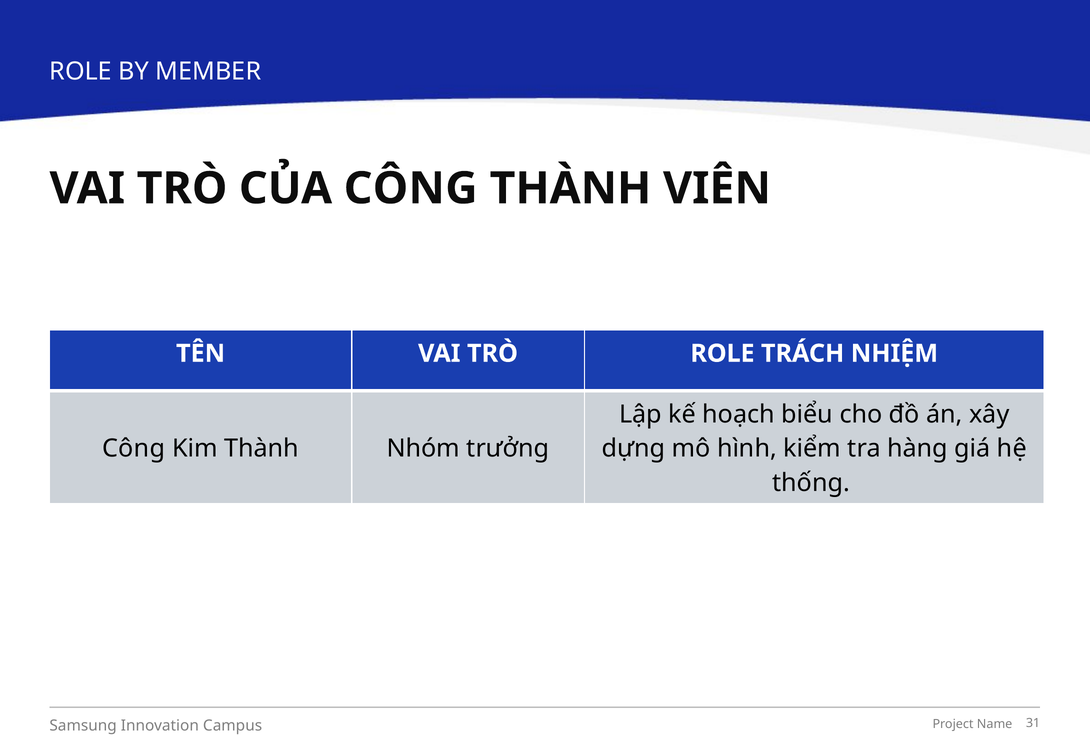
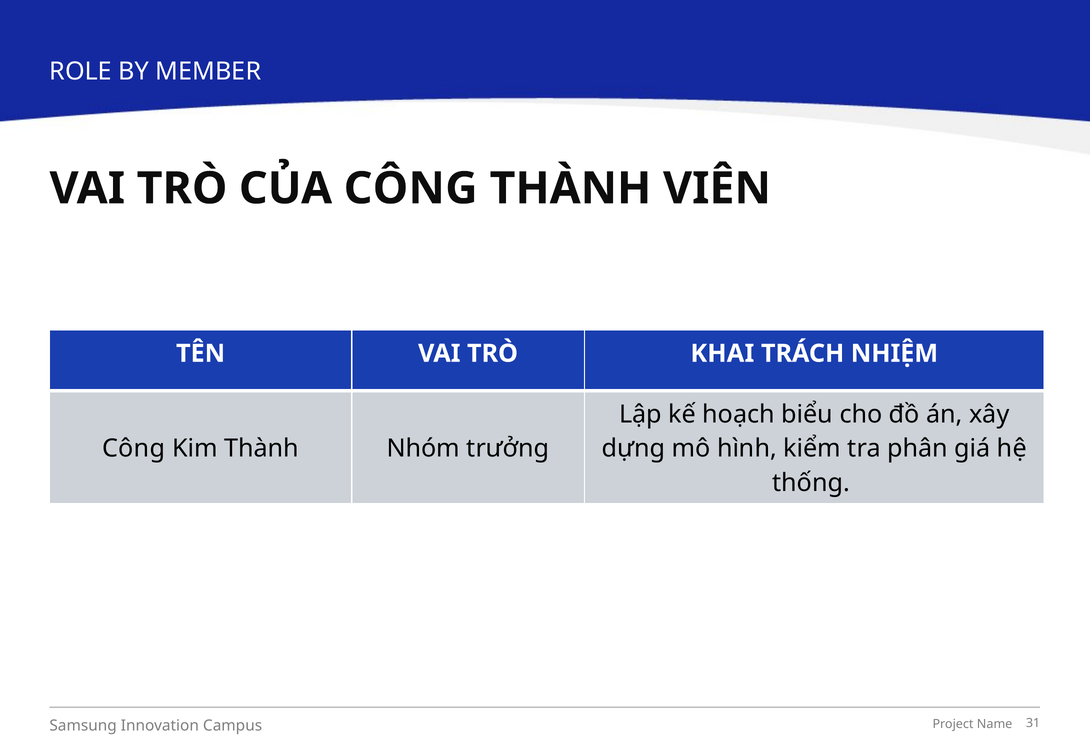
TRÒ ROLE: ROLE -> KHAI
hàng: hàng -> phân
